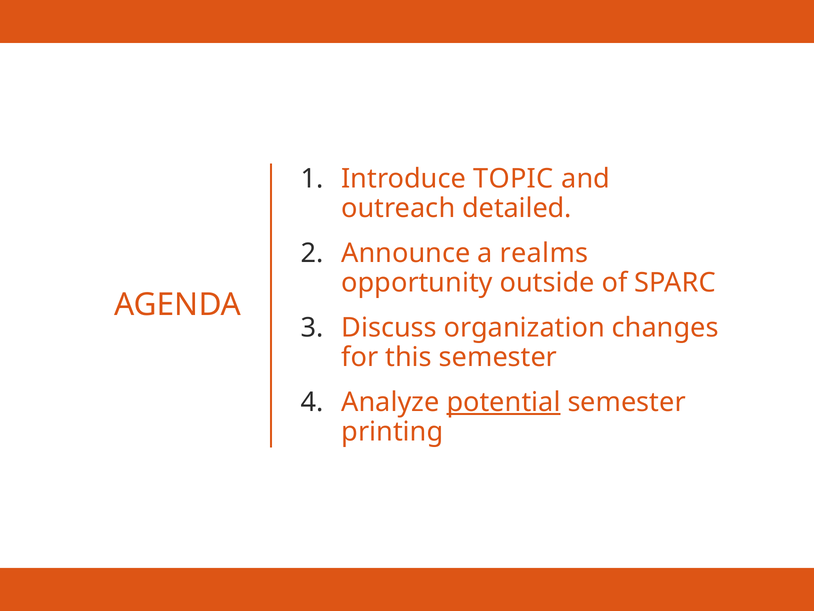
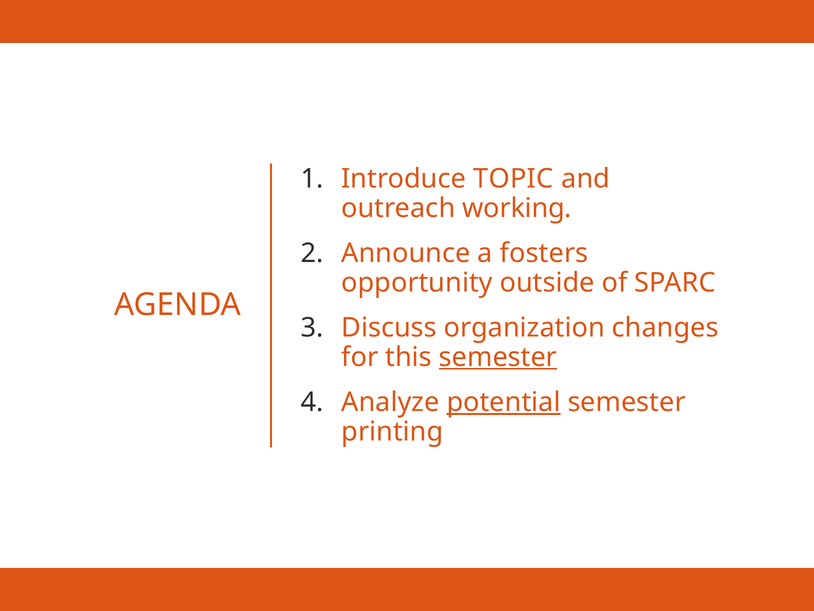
detailed: detailed -> working
realms: realms -> fosters
semester at (498, 357) underline: none -> present
